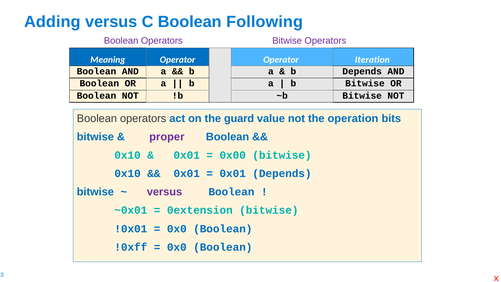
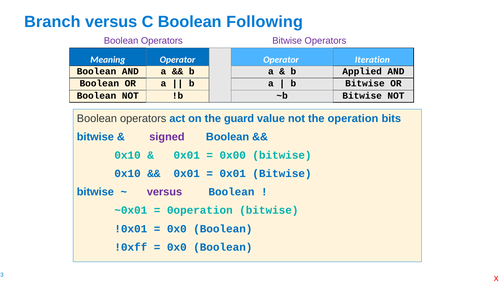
Adding: Adding -> Branch
b Depends: Depends -> Applied
proper: proper -> signed
0x01 Depends: Depends -> Bitwise
0extension: 0extension -> 0operation
